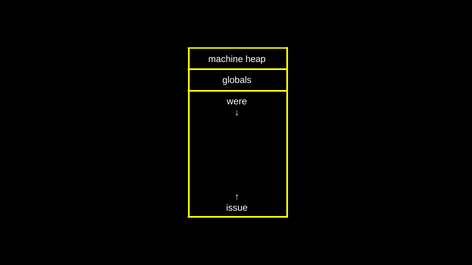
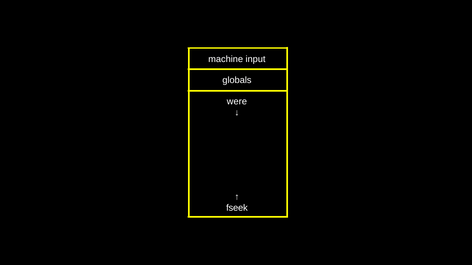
heap: heap -> input
issue: issue -> fseek
